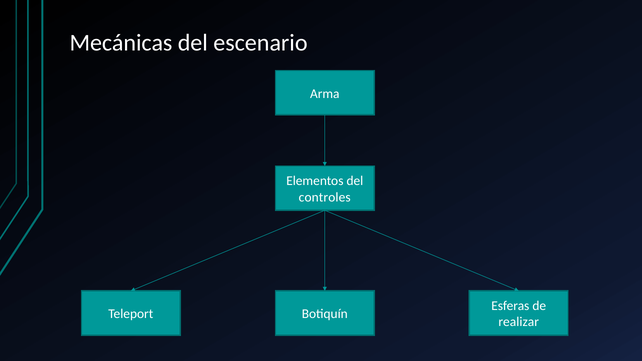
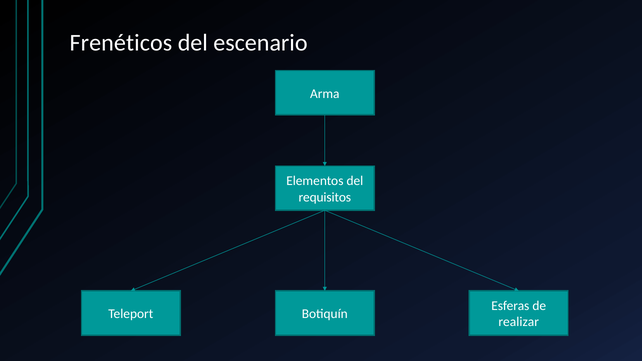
Mecánicas: Mecánicas -> Frenéticos
controles: controles -> requisitos
